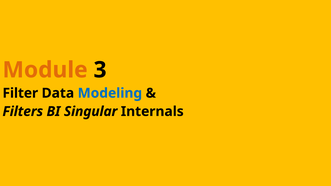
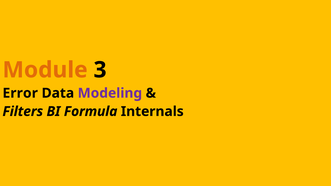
Filter: Filter -> Error
Modeling colour: blue -> purple
Singular: Singular -> Formula
